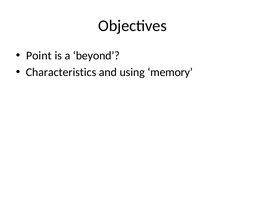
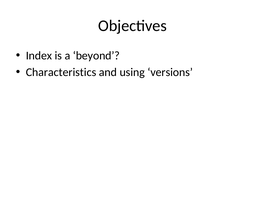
Point: Point -> Index
memory: memory -> versions
